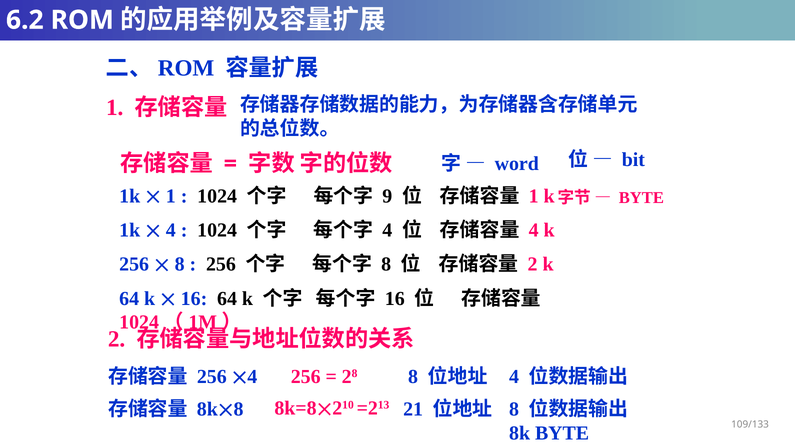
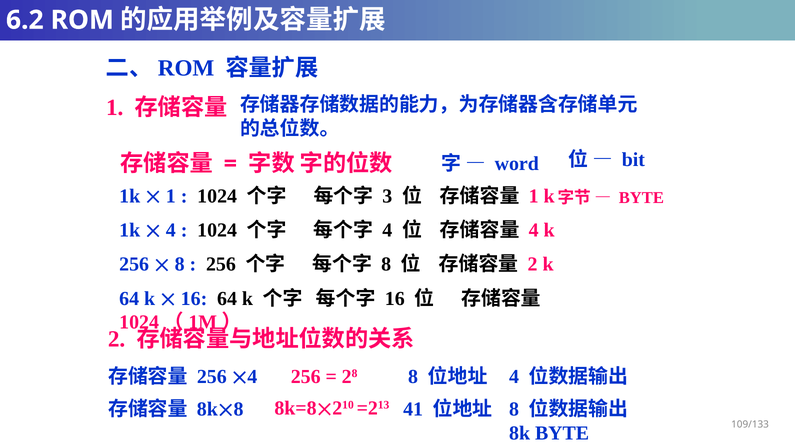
9: 9 -> 3
21: 21 -> 41
